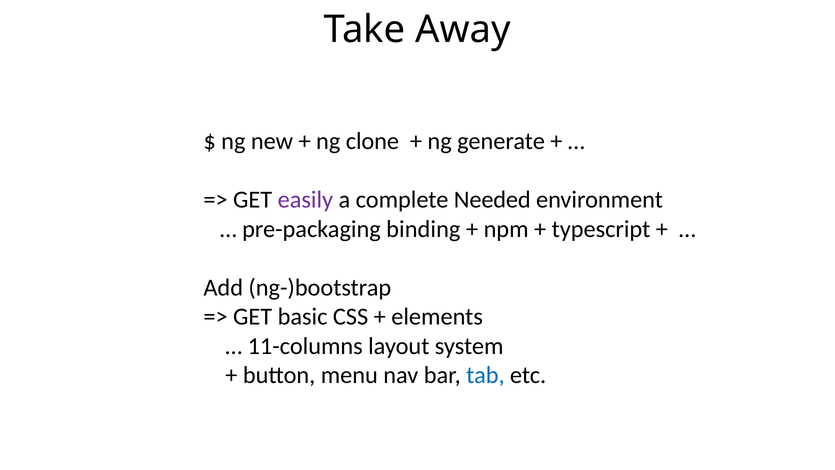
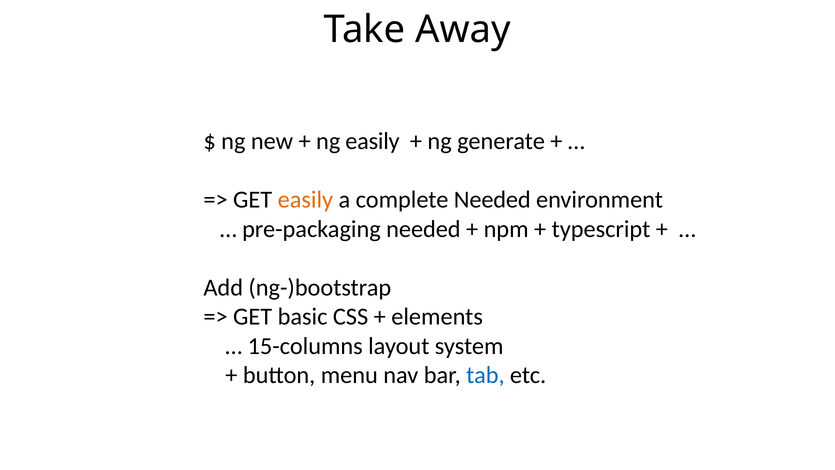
ng clone: clone -> easily
easily at (305, 200) colour: purple -> orange
pre-packaging binding: binding -> needed
11-columns: 11-columns -> 15-columns
